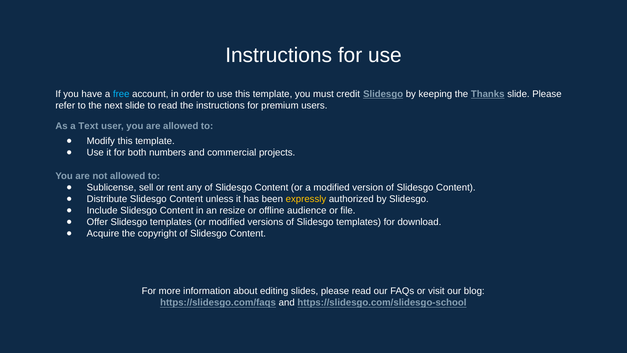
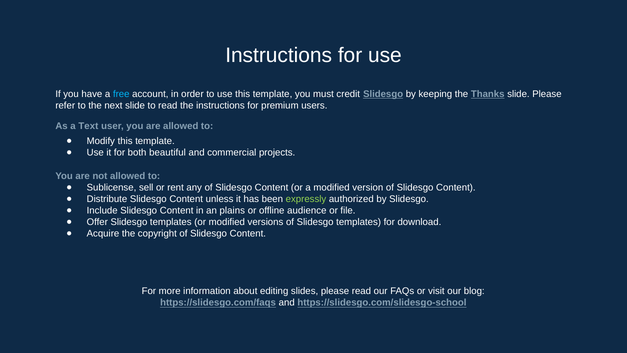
numbers: numbers -> beautiful
expressly colour: yellow -> light green
resize: resize -> plains
